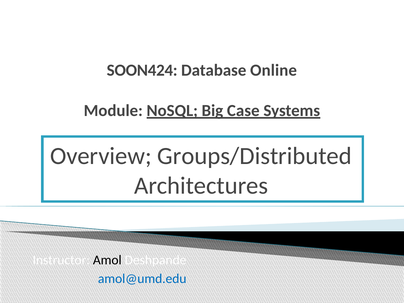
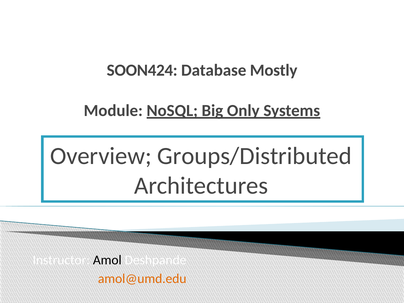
Online: Online -> Mostly
Case: Case -> Only
amol@umd.edu colour: blue -> orange
